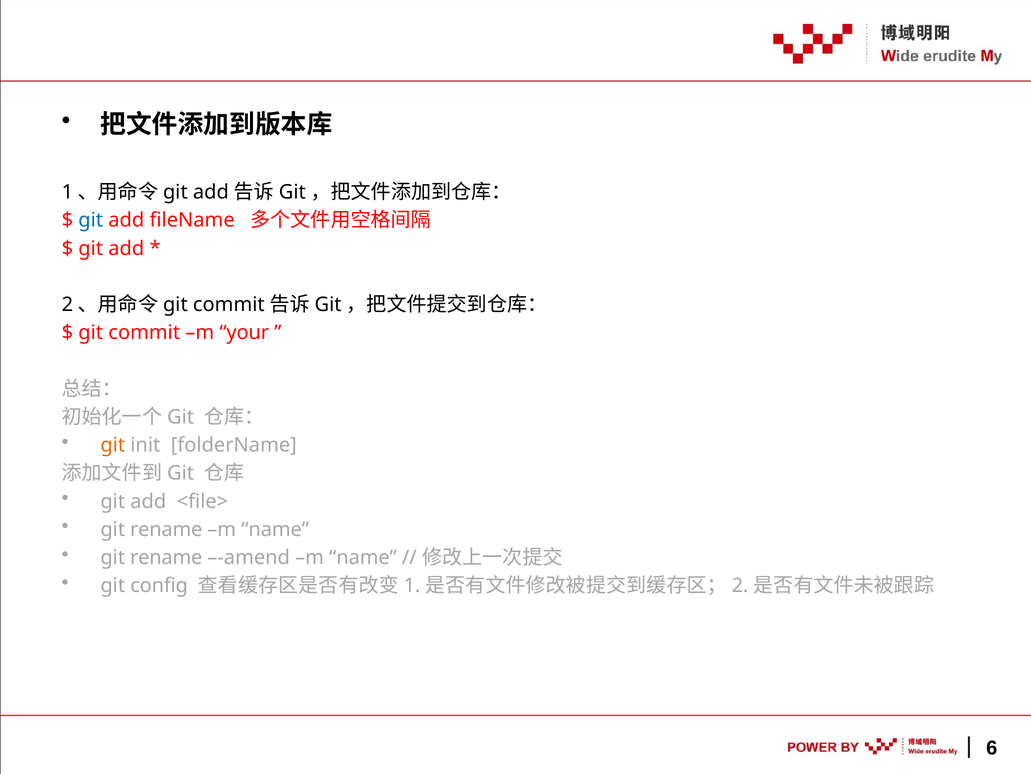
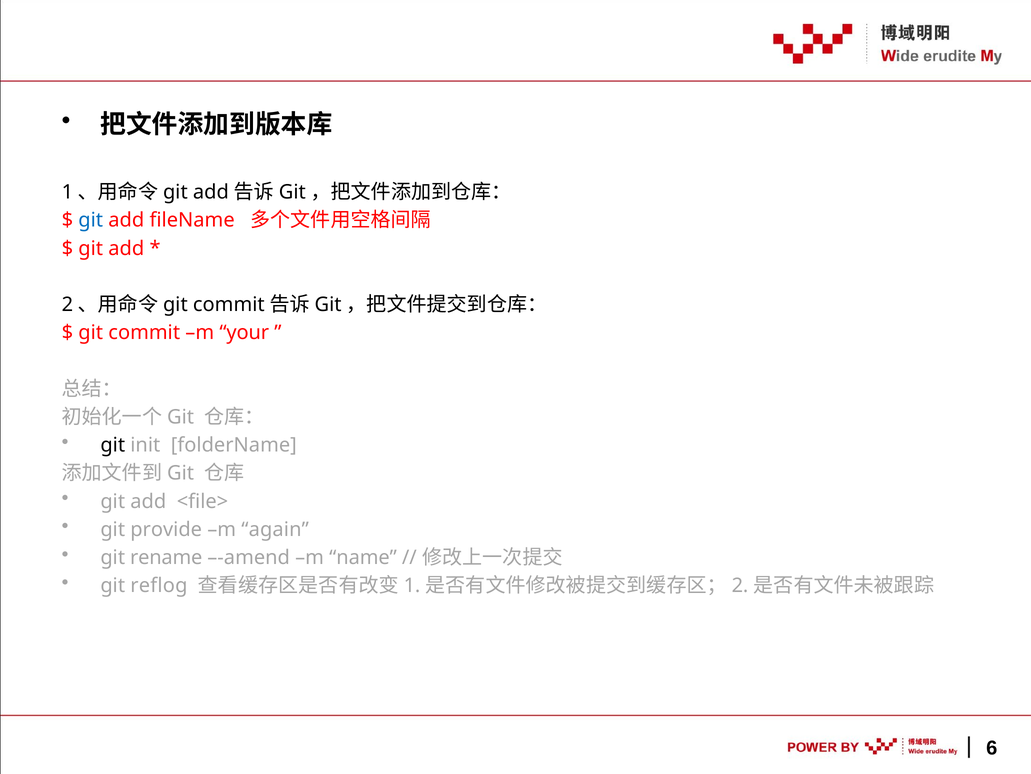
git at (113, 445) colour: orange -> black
rename at (166, 529): rename -> provide
name at (275, 529): name -> again
config: config -> reflog
